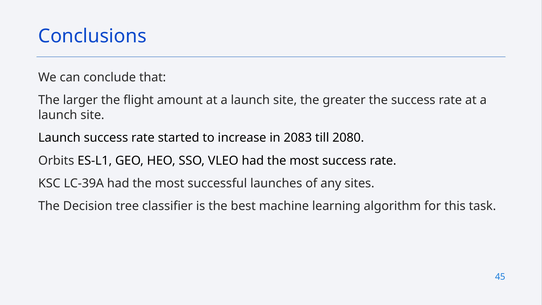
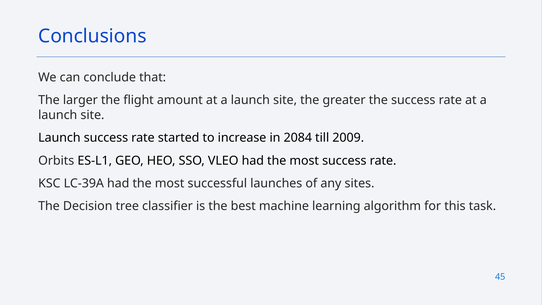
2083: 2083 -> 2084
2080: 2080 -> 2009
